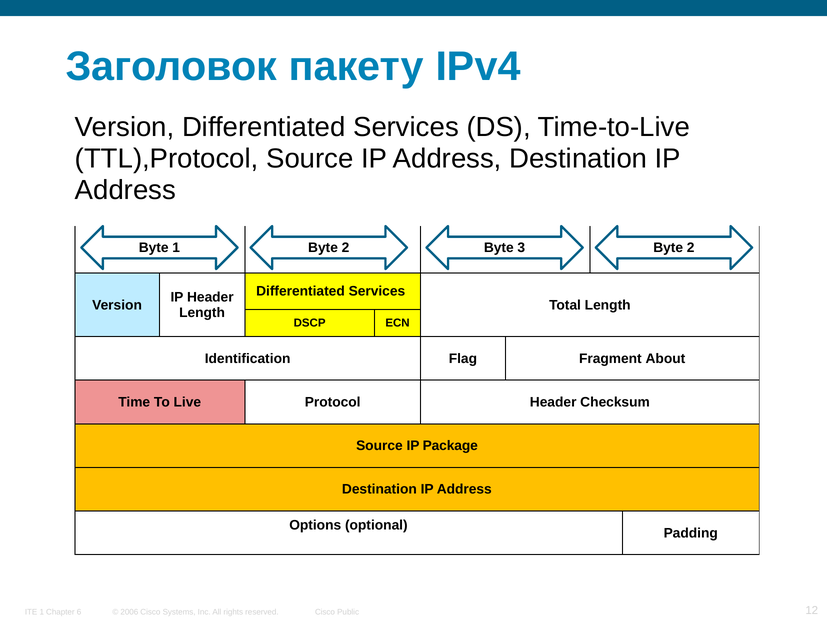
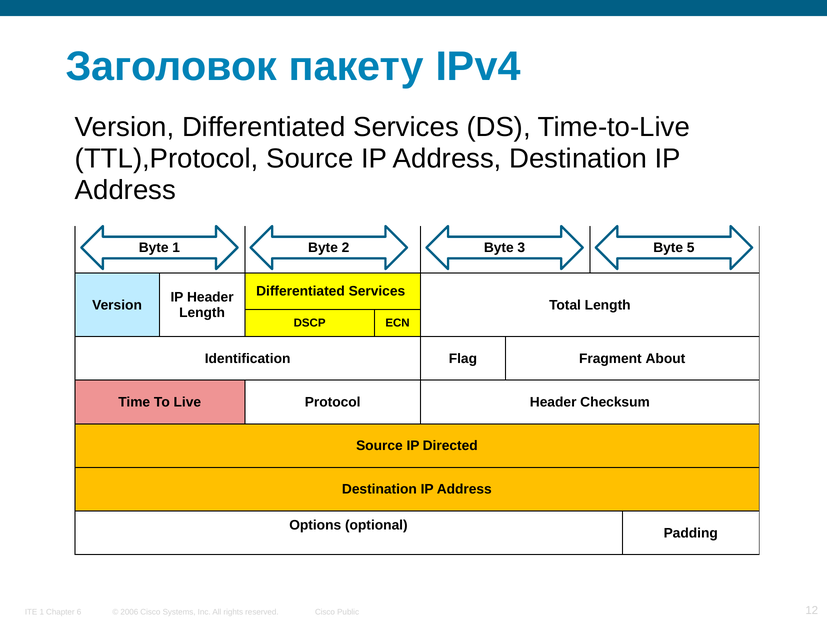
3 Byte 2: 2 -> 5
Package: Package -> Directed
